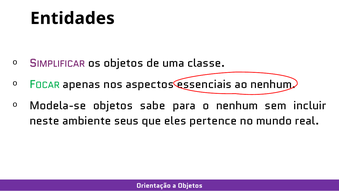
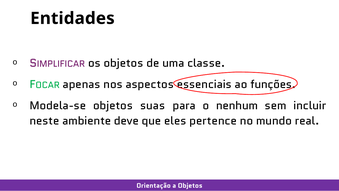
ao nenhum: nenhum -> funções
sabe: sabe -> suas
seus: seus -> deve
